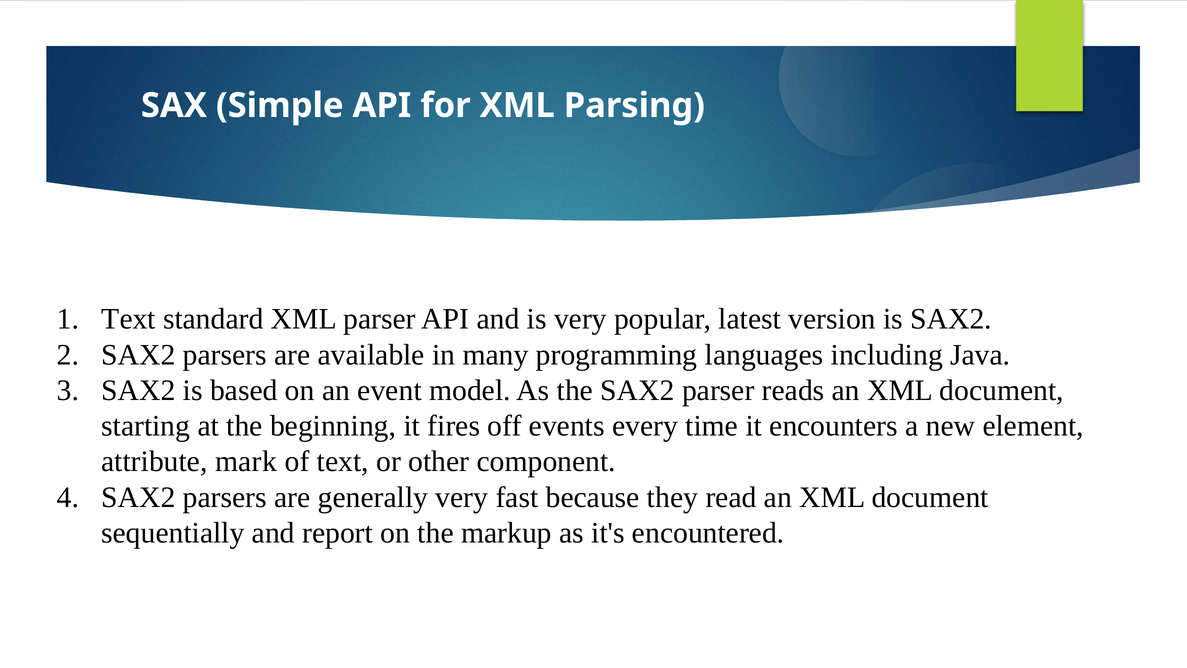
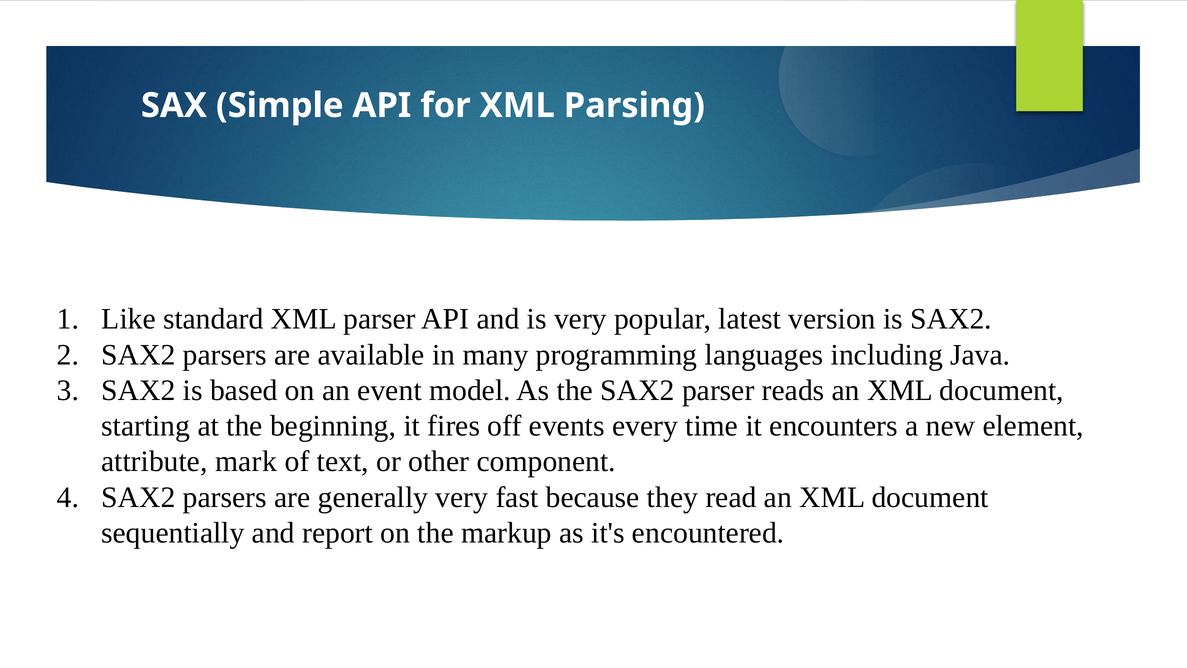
Text at (129, 319): Text -> Like
